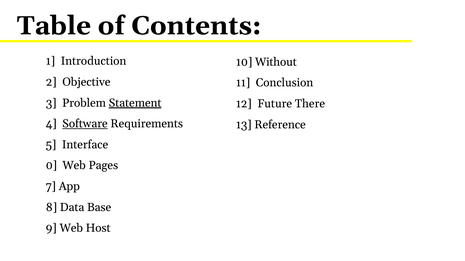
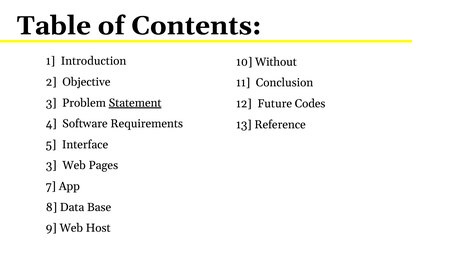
There: There -> Codes
Software underline: present -> none
0 at (51, 166): 0 -> 3
